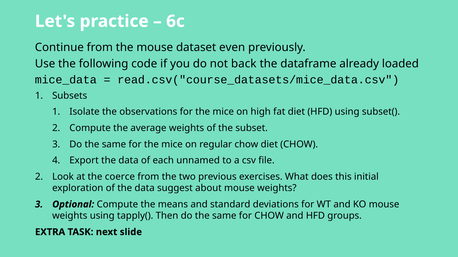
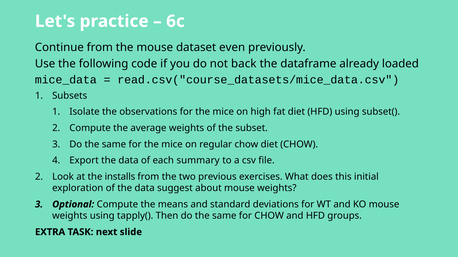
unnamed: unnamed -> summary
coerce: coerce -> installs
